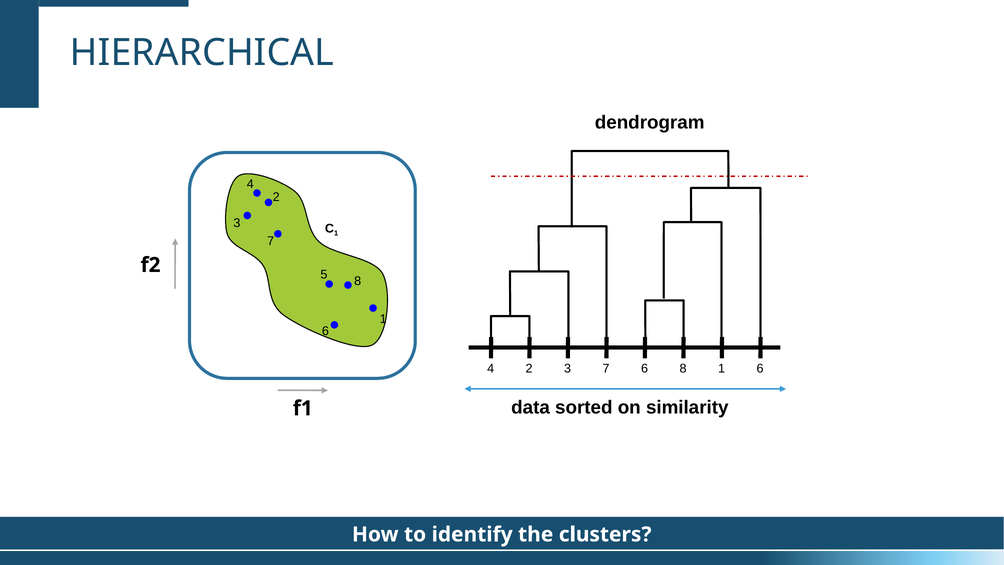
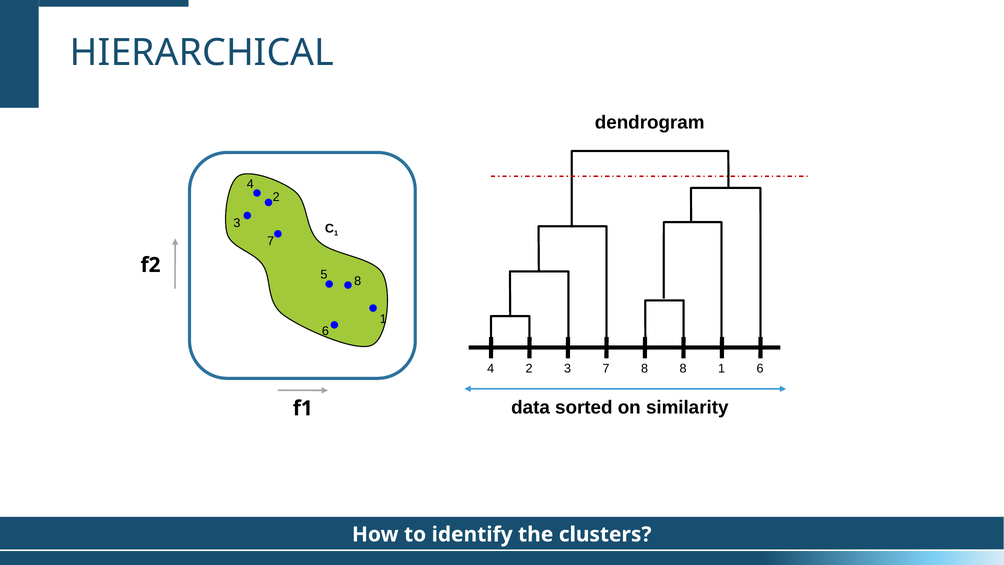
7 6: 6 -> 8
